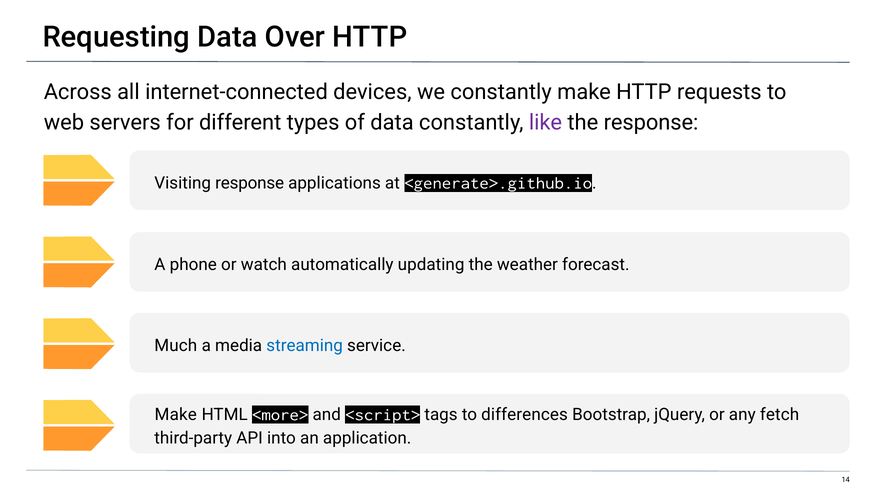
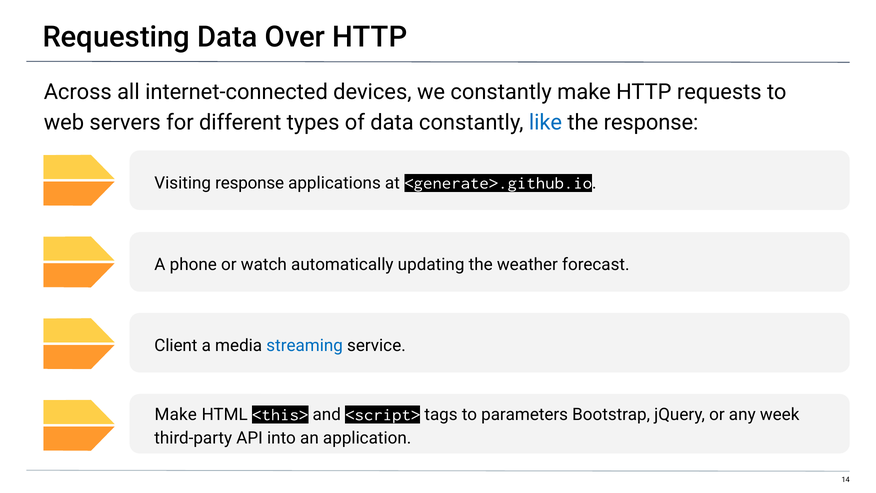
like colour: purple -> blue
Much: Much -> Client
<more>: <more> -> <this>
differences: differences -> parameters
fetch: fetch -> week
